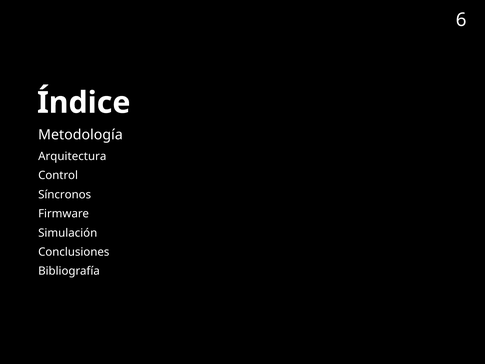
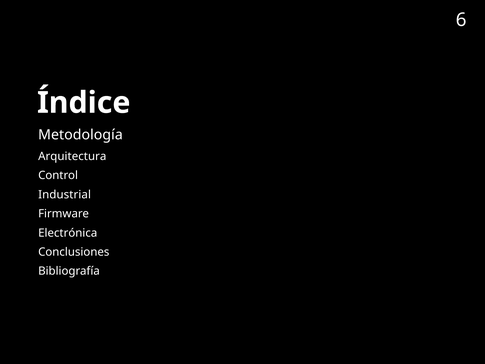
Síncronos: Síncronos -> Industrial
Simulación: Simulación -> Electrónica
